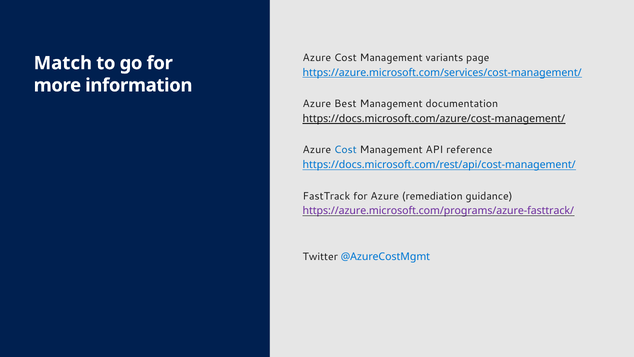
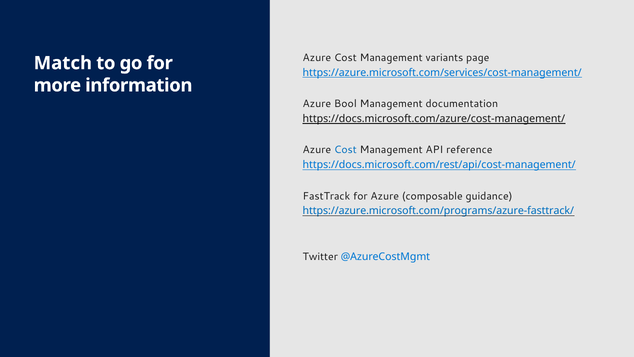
Best: Best -> Bool
remediation: remediation -> composable
https://azure.microsoft.com/programs/azure-fasttrack/ colour: purple -> blue
